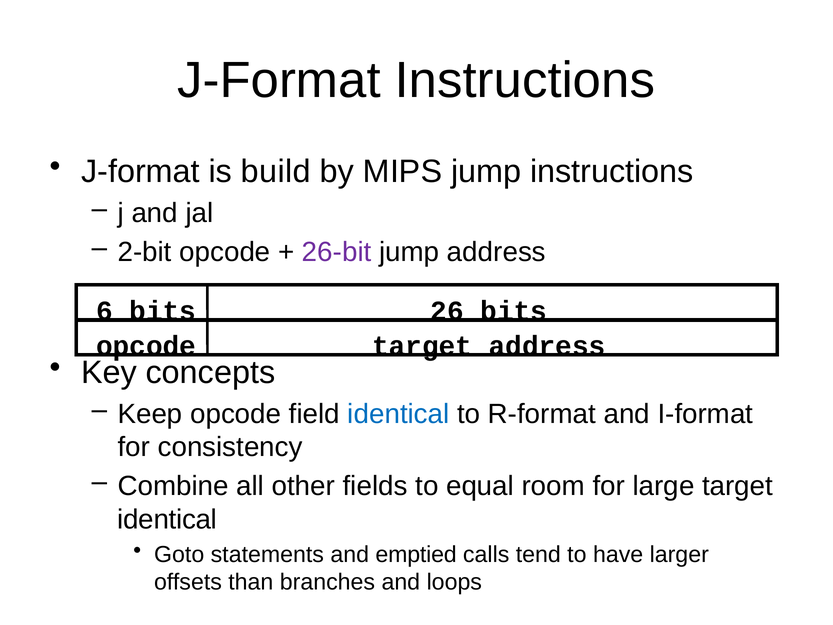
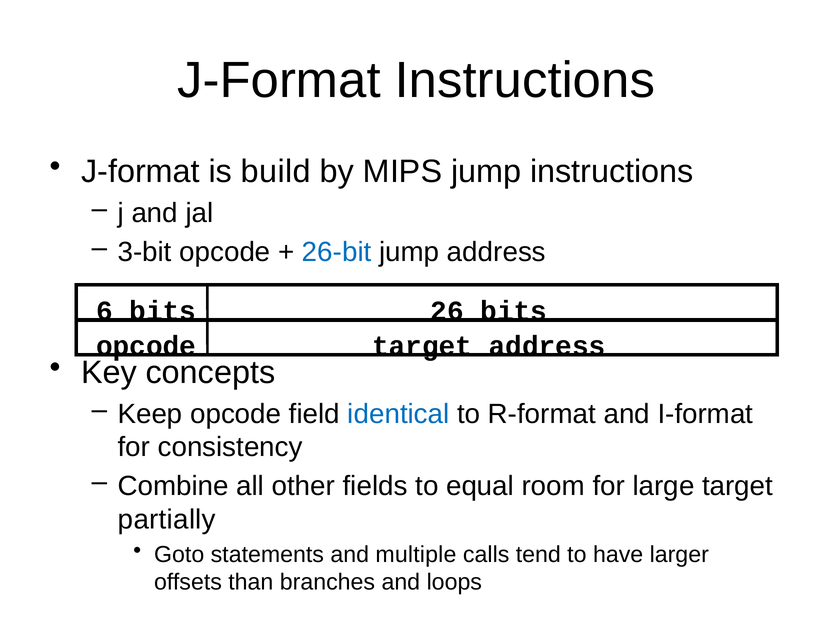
2-bit: 2-bit -> 3-bit
26-bit colour: purple -> blue
identical at (167, 519): identical -> partially
emptied: emptied -> multiple
